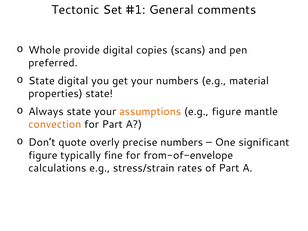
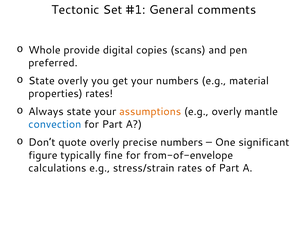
State digital: digital -> overly
properties state: state -> rates
e.g figure: figure -> overly
convection colour: orange -> blue
